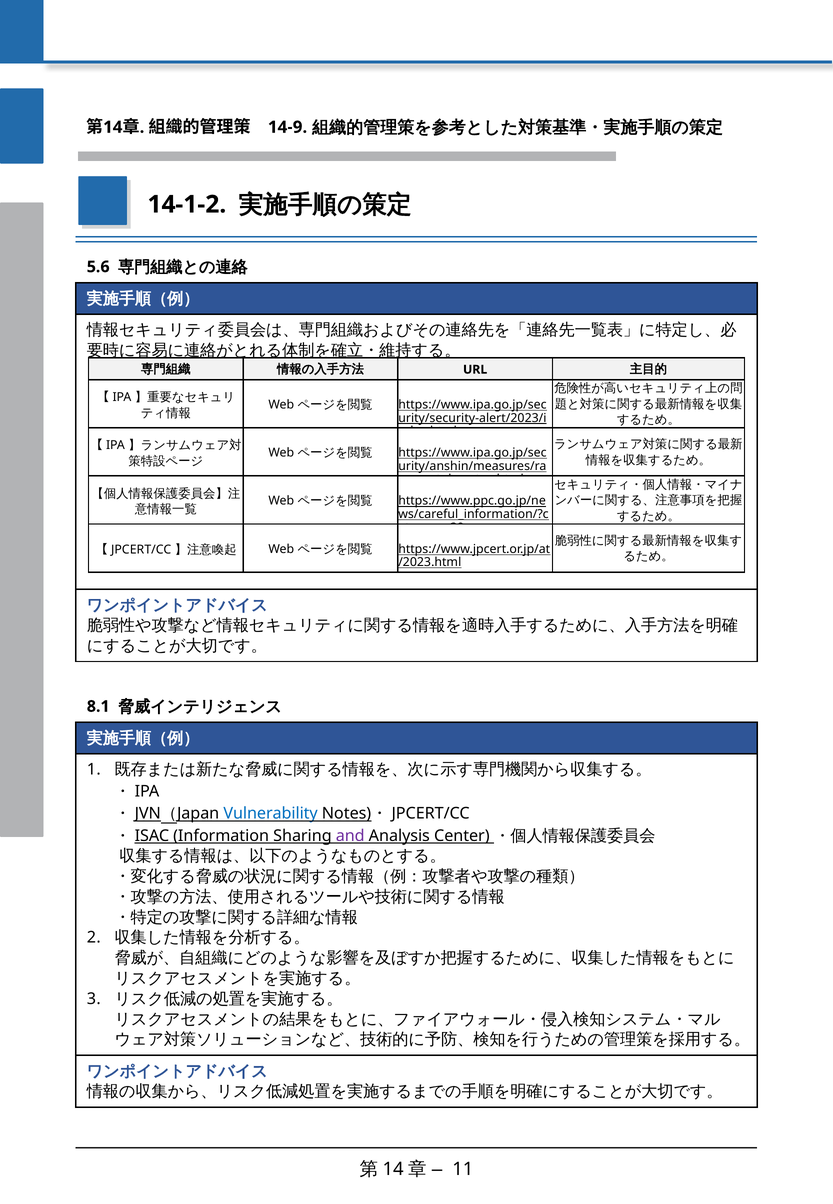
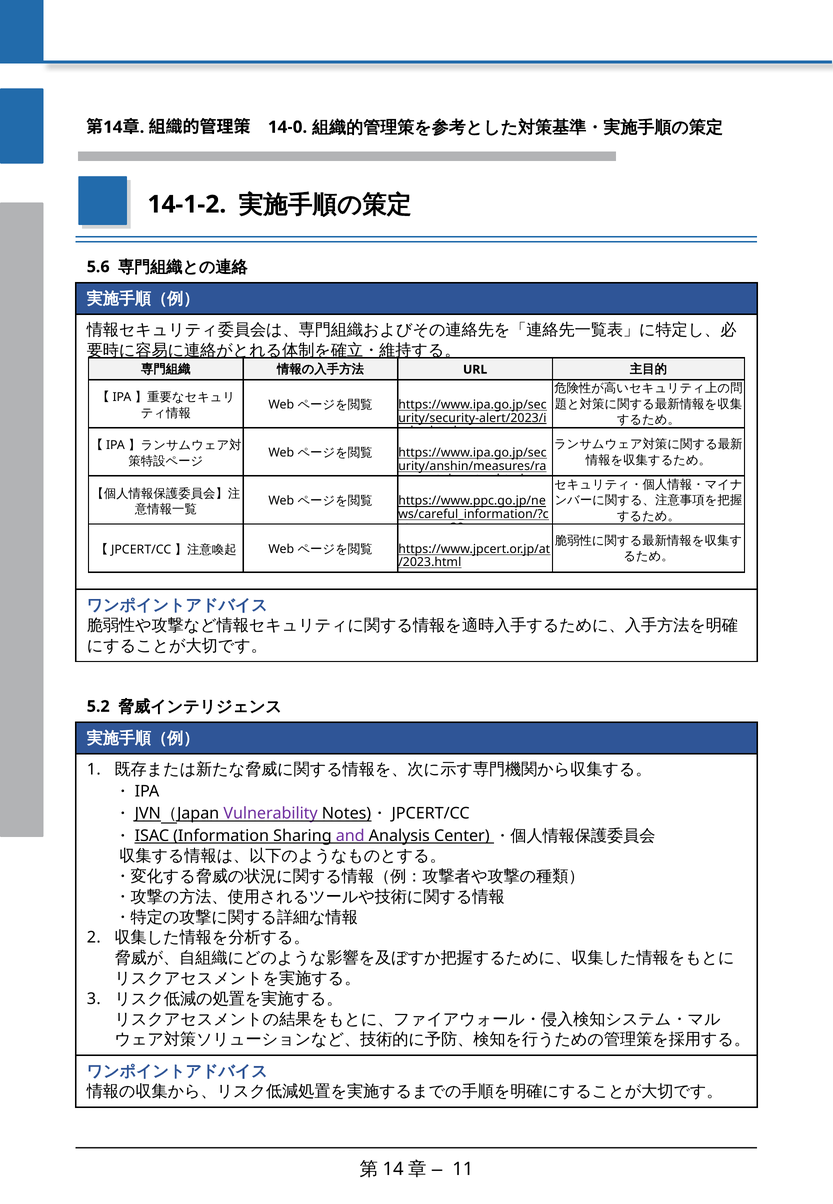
14-9: 14-9 -> 14-0
8.1: 8.1 -> 5.2
Vulnerability colour: blue -> purple
